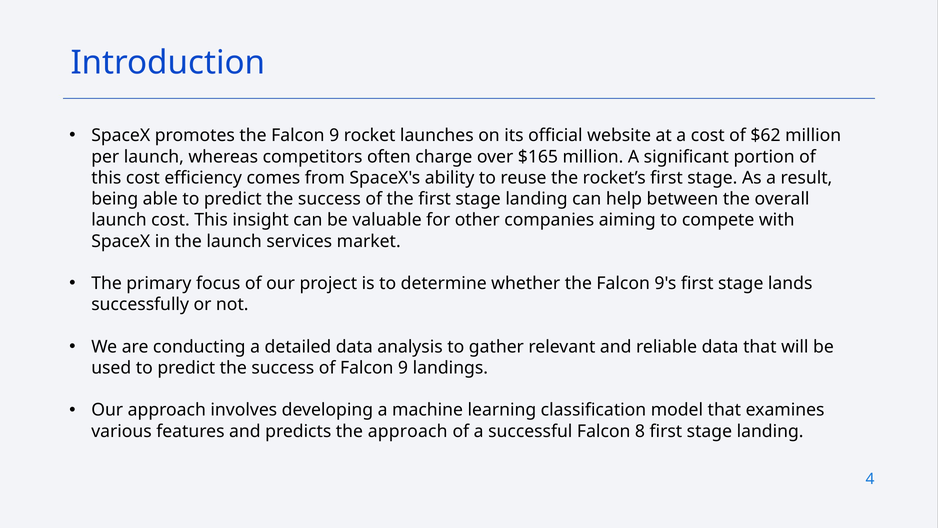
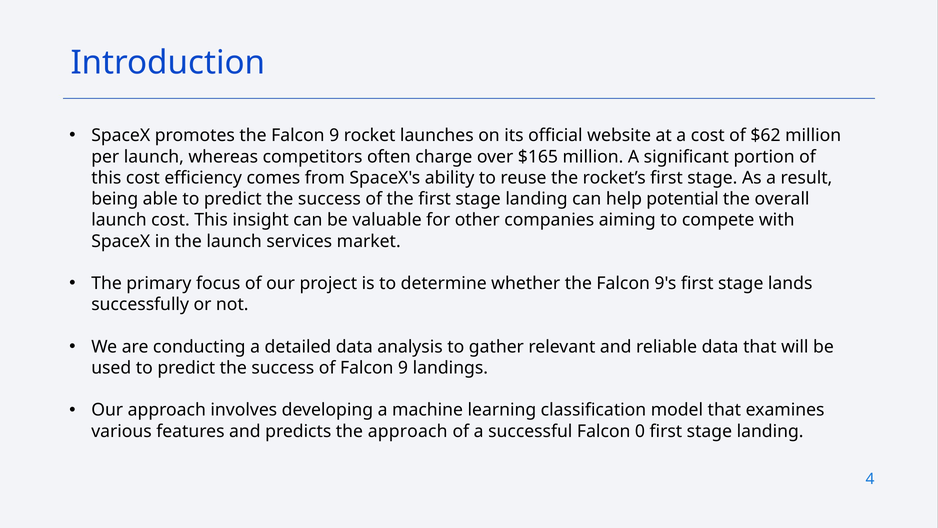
between: between -> potential
8: 8 -> 0
